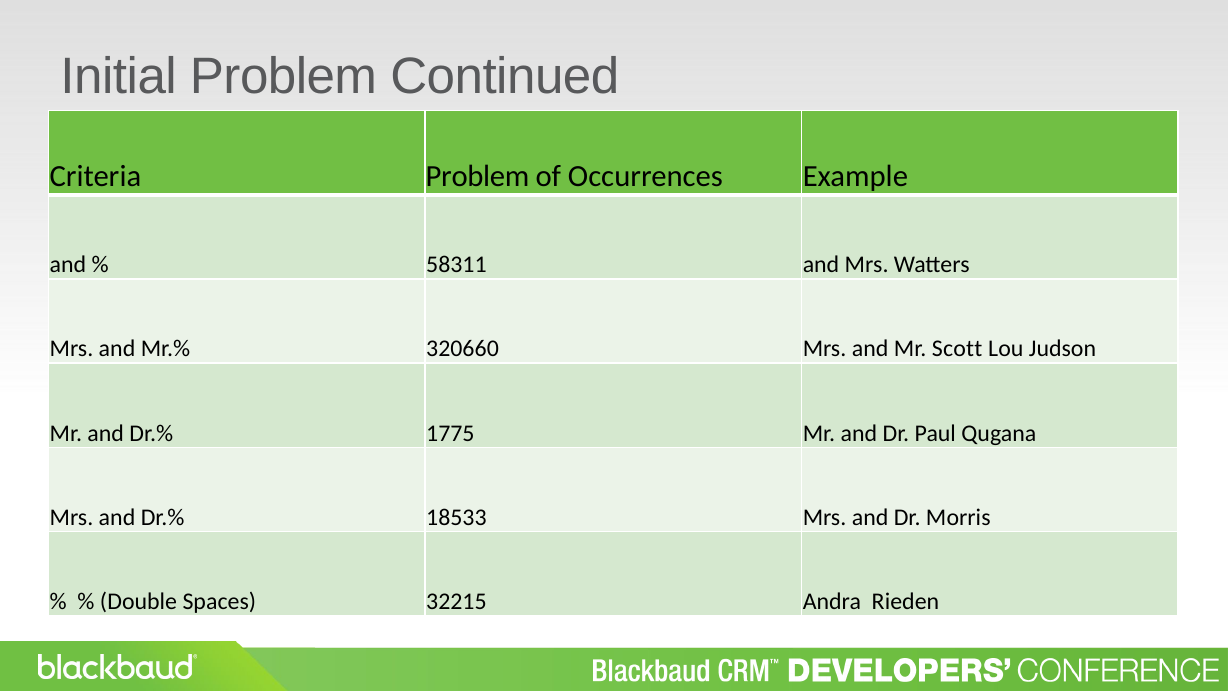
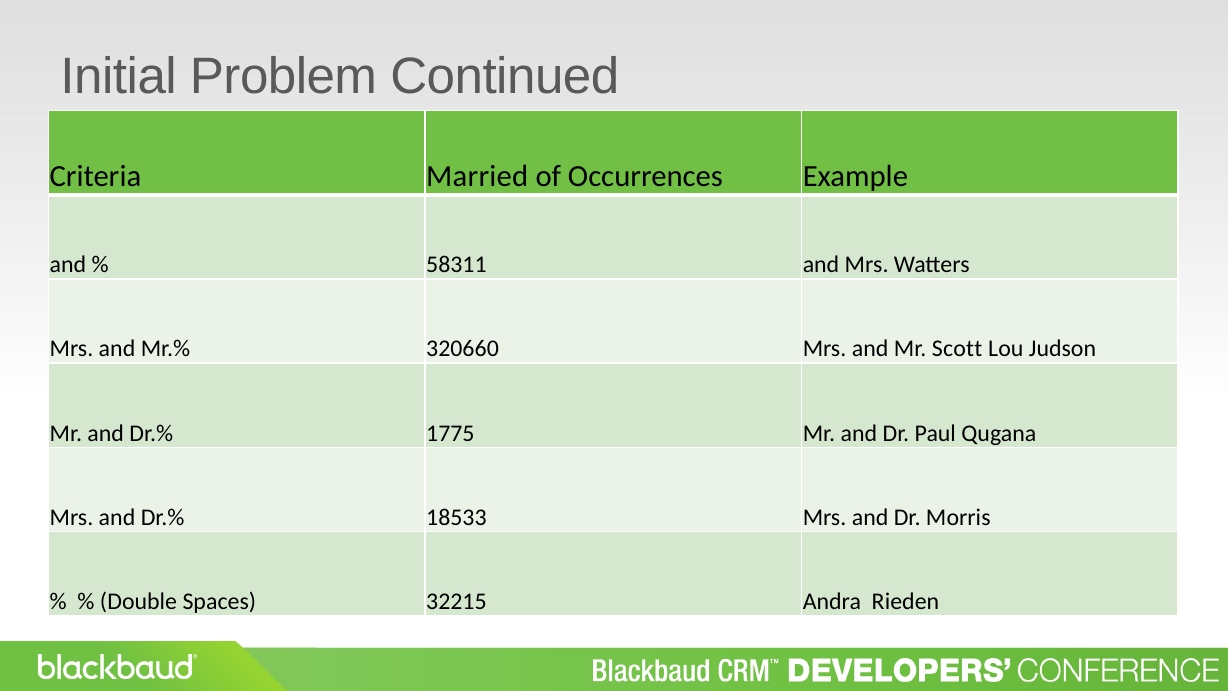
Criteria Problem: Problem -> Married
